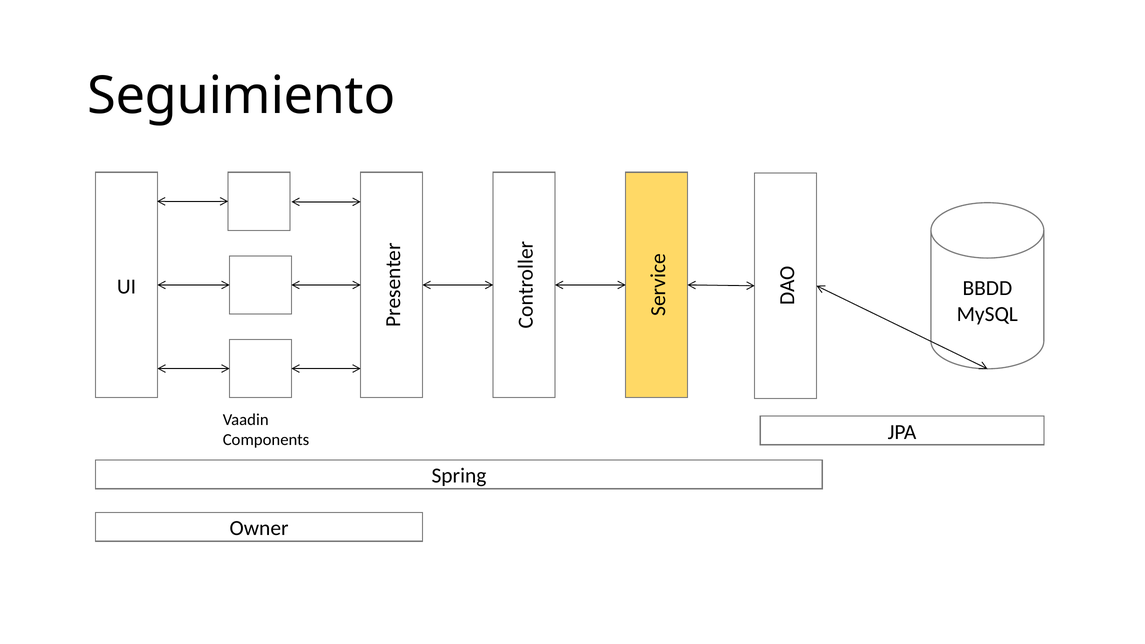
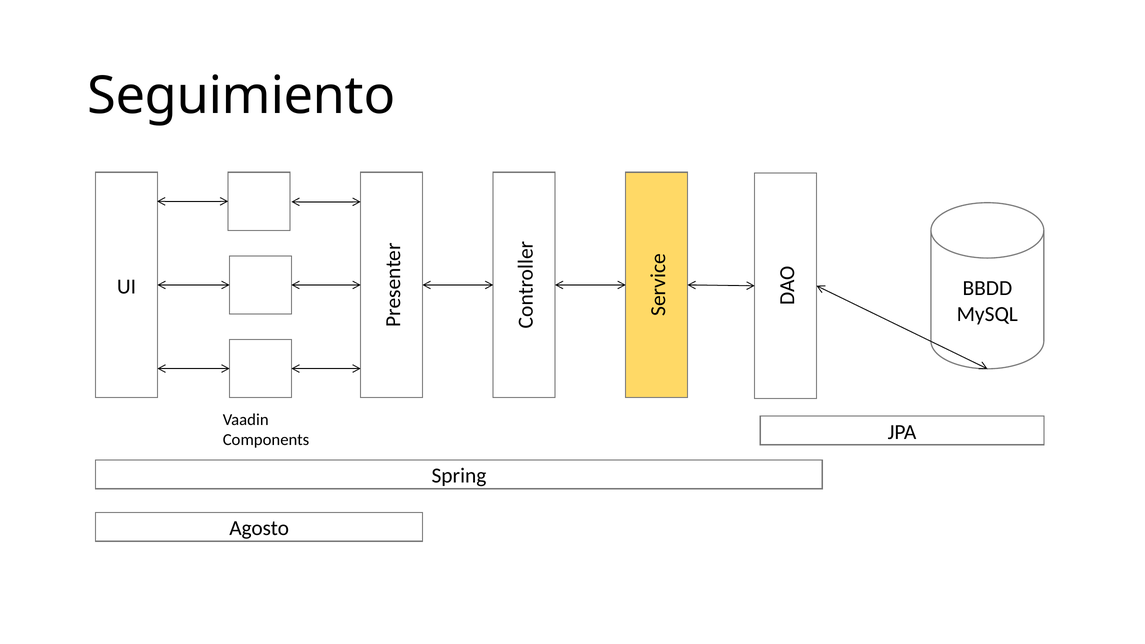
Owner: Owner -> Agosto
